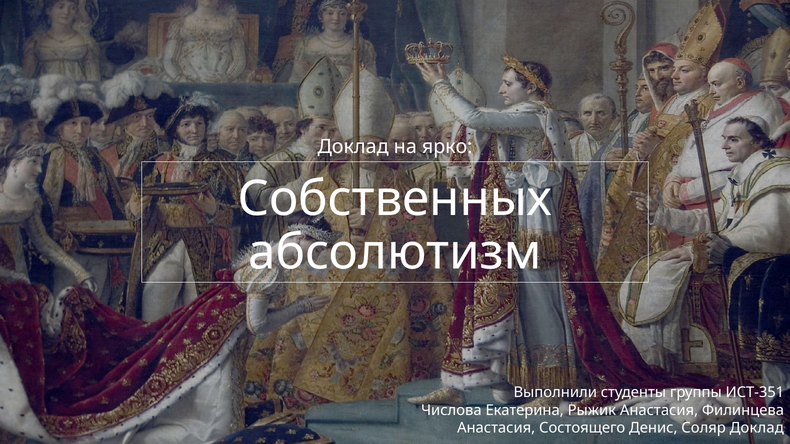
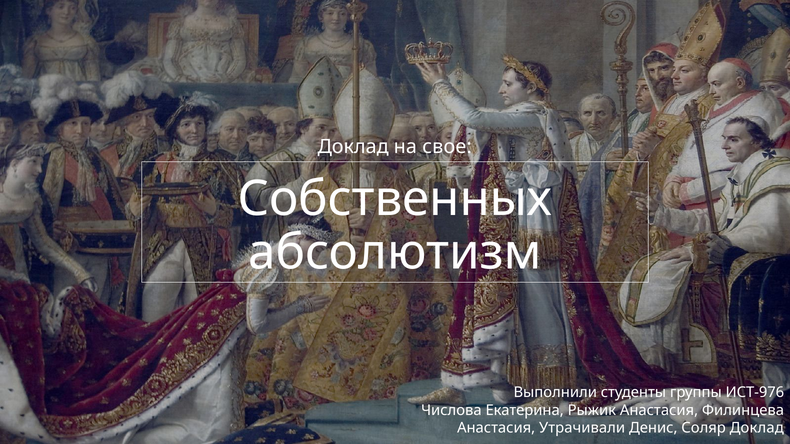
ярко: ярко -> свое
ИСТ-351: ИСТ-351 -> ИСТ-976
Состоящего: Состоящего -> Утрачивали
